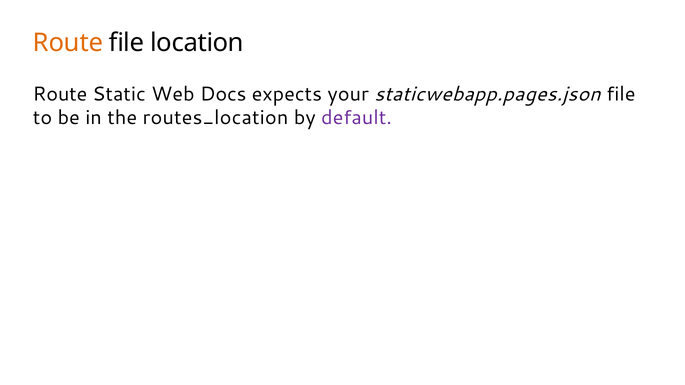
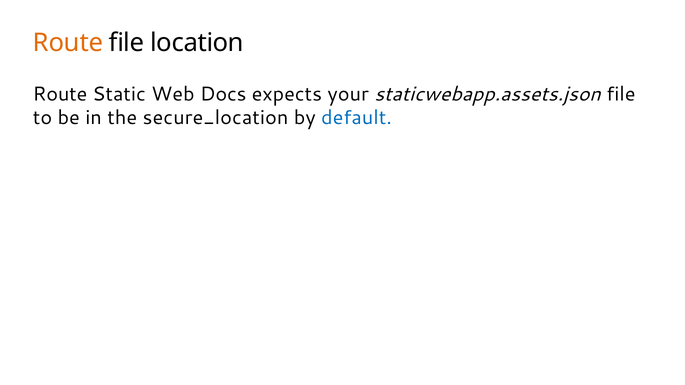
staticwebapp.pages.json: staticwebapp.pages.json -> staticwebapp.assets.json
routes_location: routes_location -> secure_location
default colour: purple -> blue
